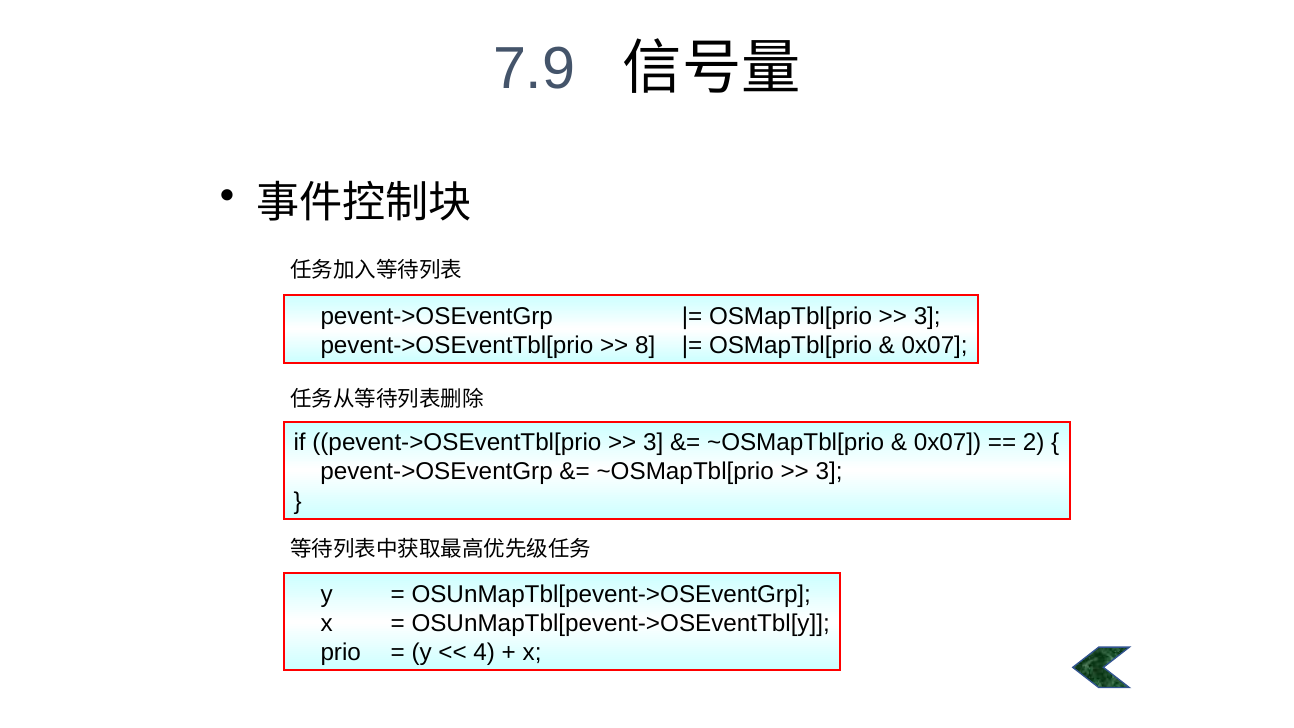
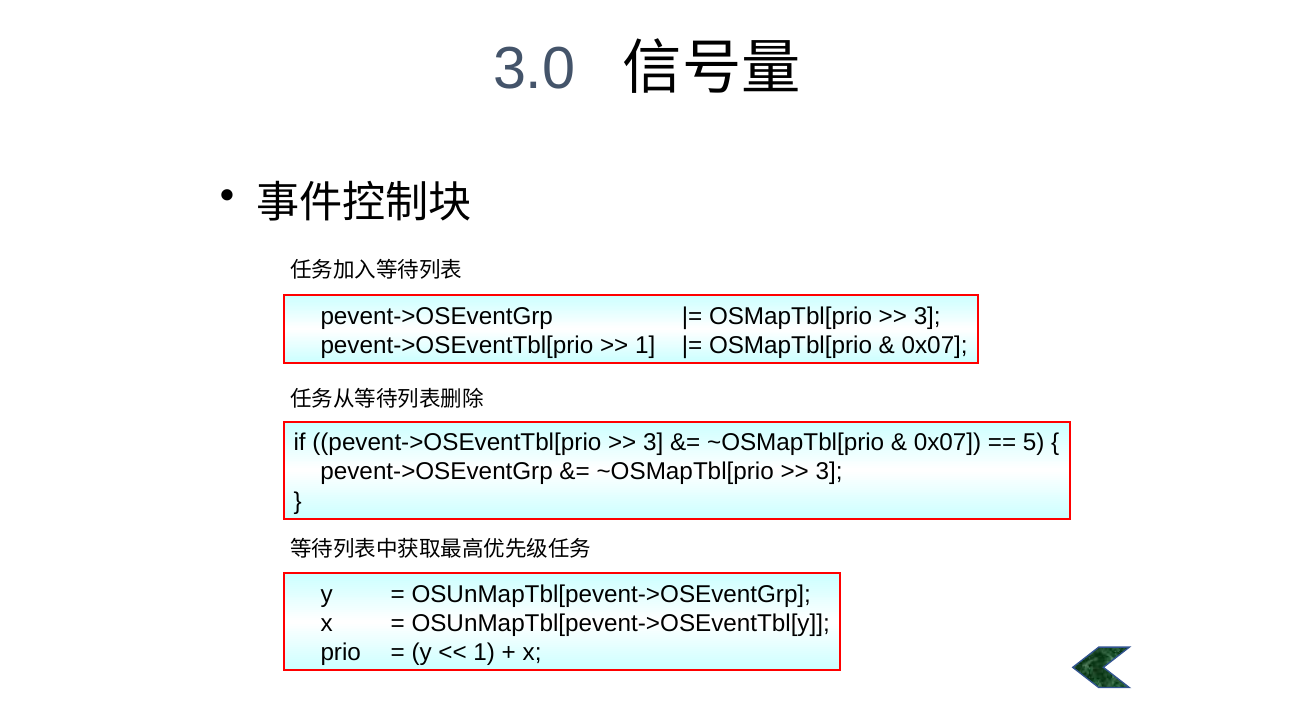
7.9: 7.9 -> 3.0
8 at (645, 345): 8 -> 1
2: 2 -> 5
4 at (484, 652): 4 -> 1
